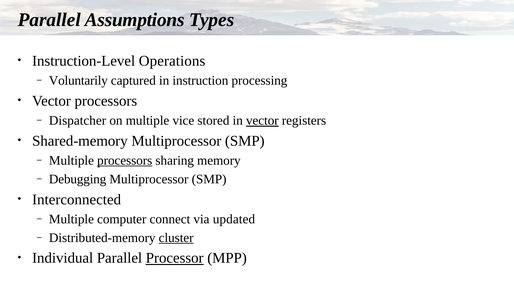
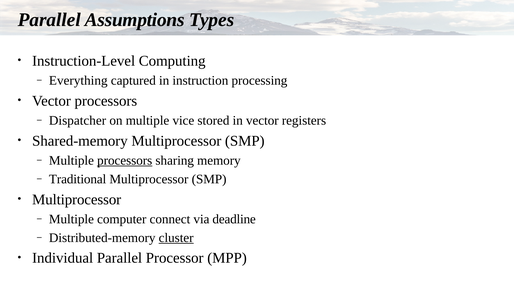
Instruction-Level Operations: Operations -> Computing
Voluntarily: Voluntarily -> Everything
vector at (262, 121) underline: present -> none
Debugging: Debugging -> Traditional
Interconnected at (77, 200): Interconnected -> Multiprocessor
updated: updated -> deadline
Processor underline: present -> none
